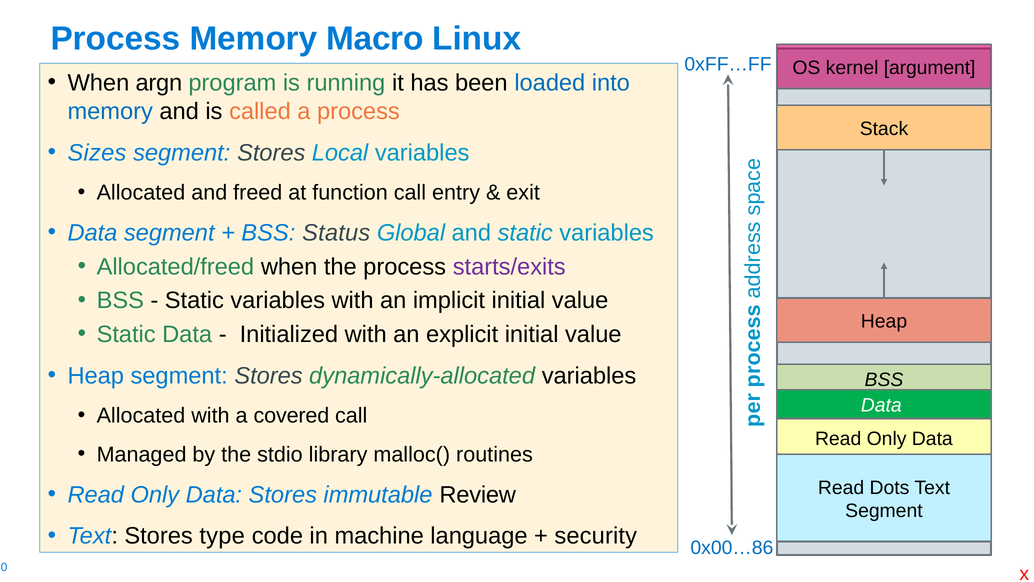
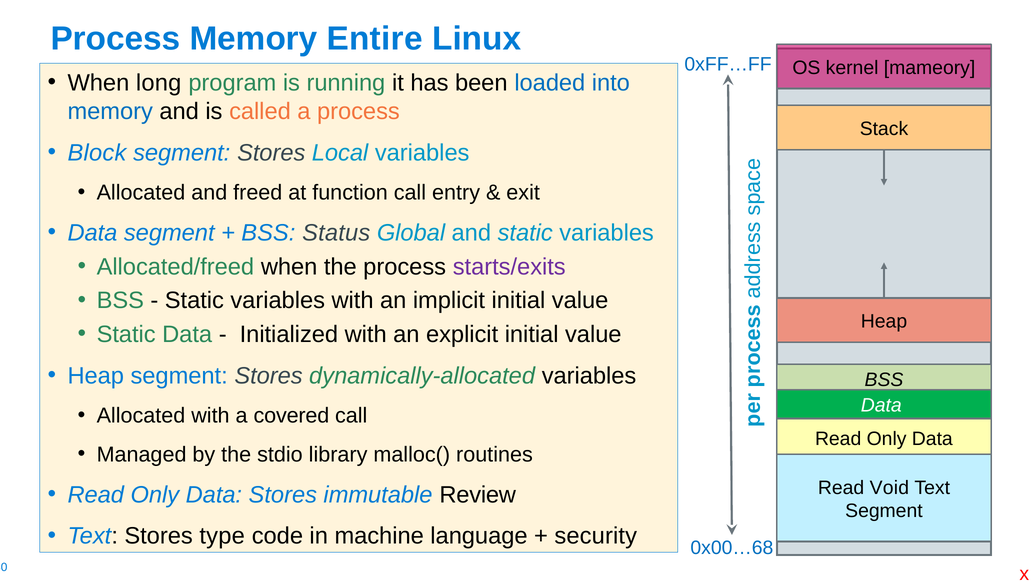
Macro: Macro -> Entire
argument: argument -> mameory
argn: argn -> long
Sizes: Sizes -> Block
Dots: Dots -> Void
0x00…86: 0x00…86 -> 0x00…68
